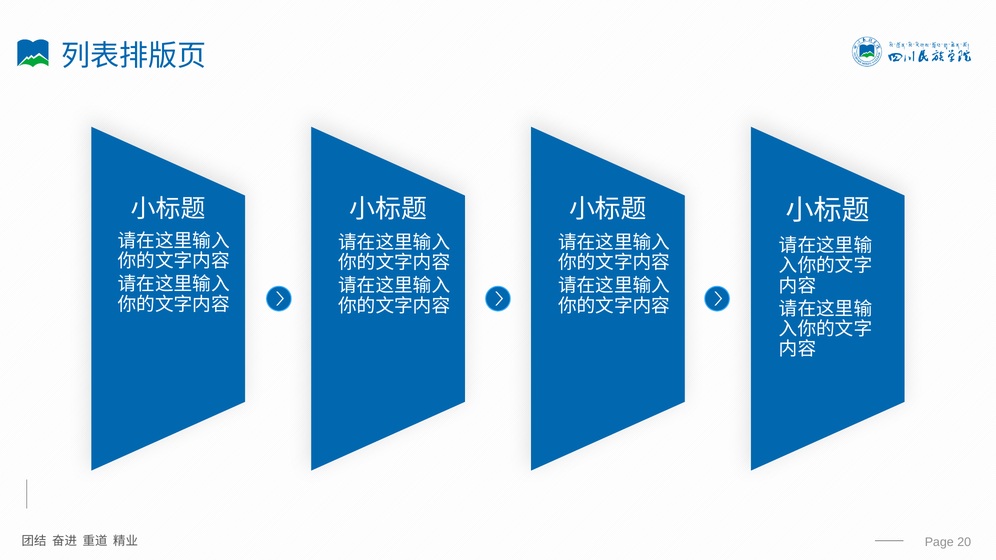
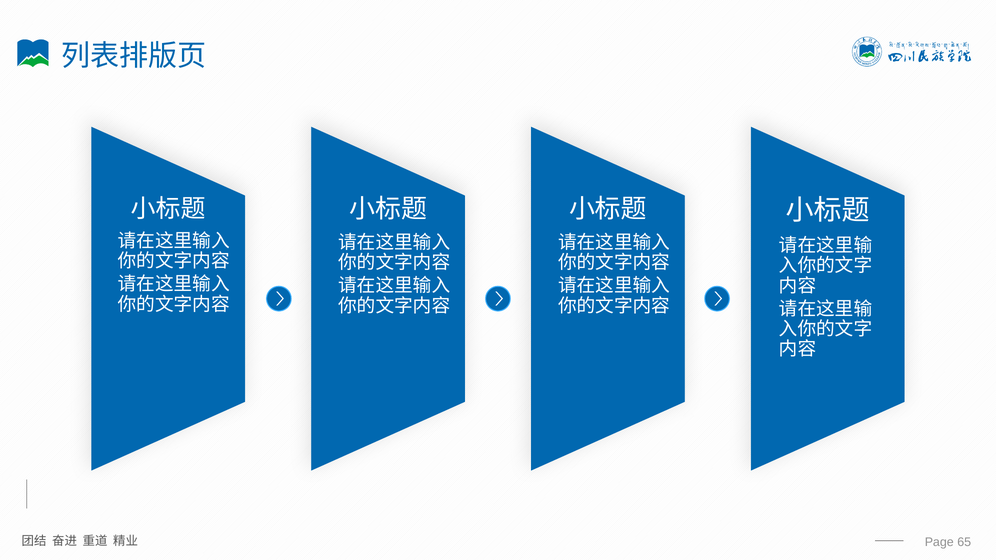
20: 20 -> 65
